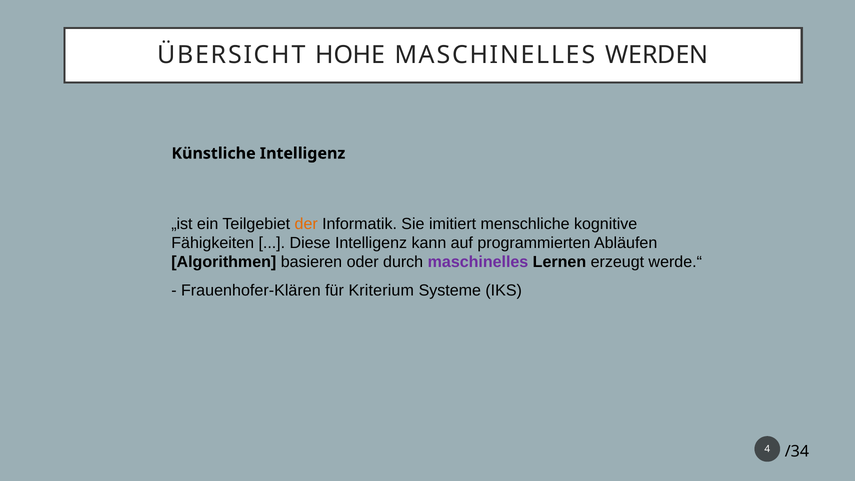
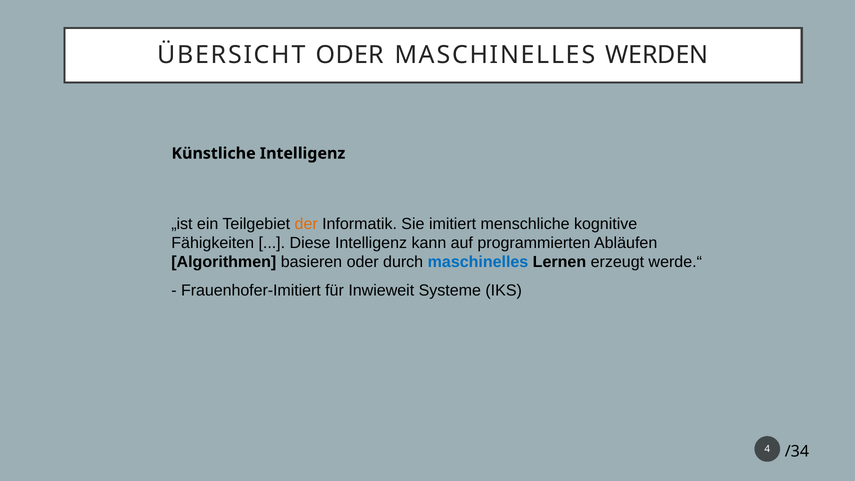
ÜBERSICHT HOHE: HOHE -> ODER
maschinelles at (478, 262) colour: purple -> blue
Frauenhofer-Klären: Frauenhofer-Klären -> Frauenhofer-Imitiert
Kriterium: Kriterium -> Inwieweit
